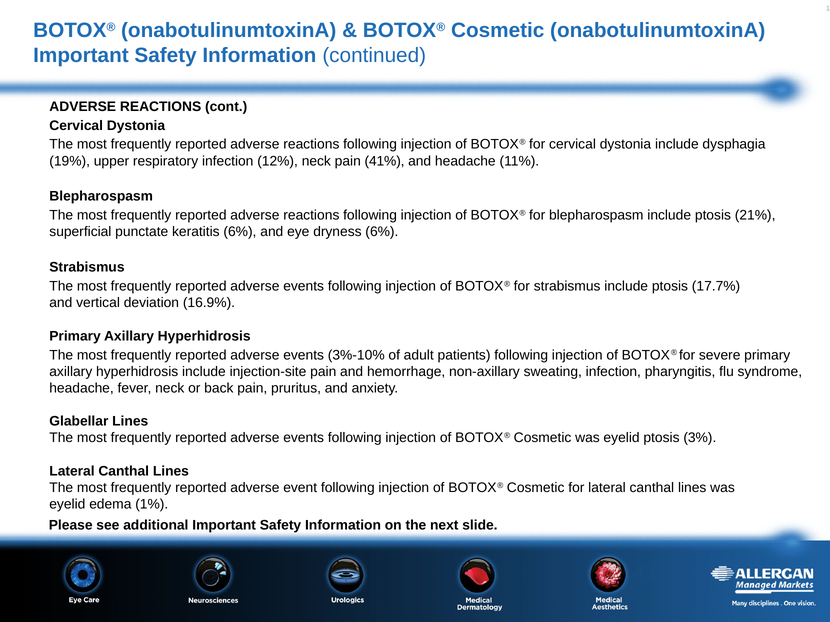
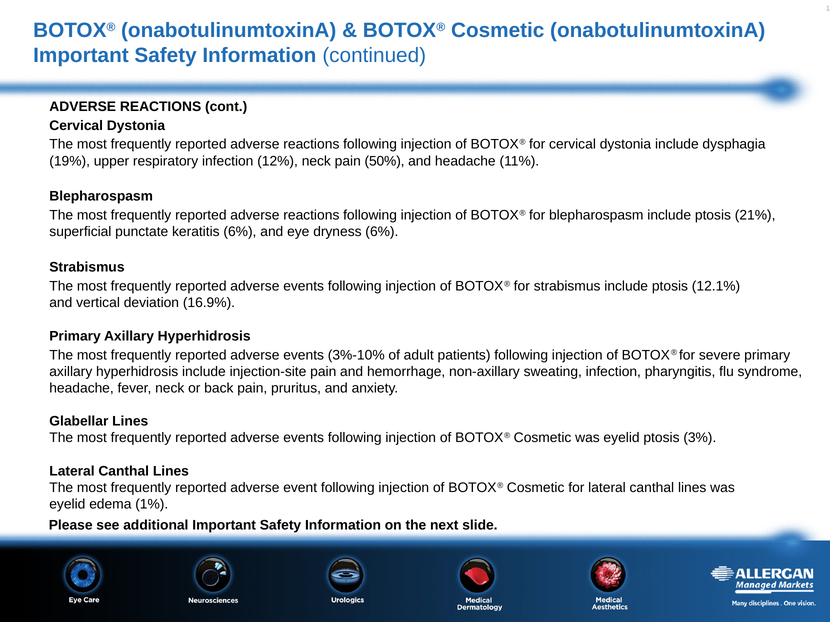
41%: 41% -> 50%
17.7%: 17.7% -> 12.1%
